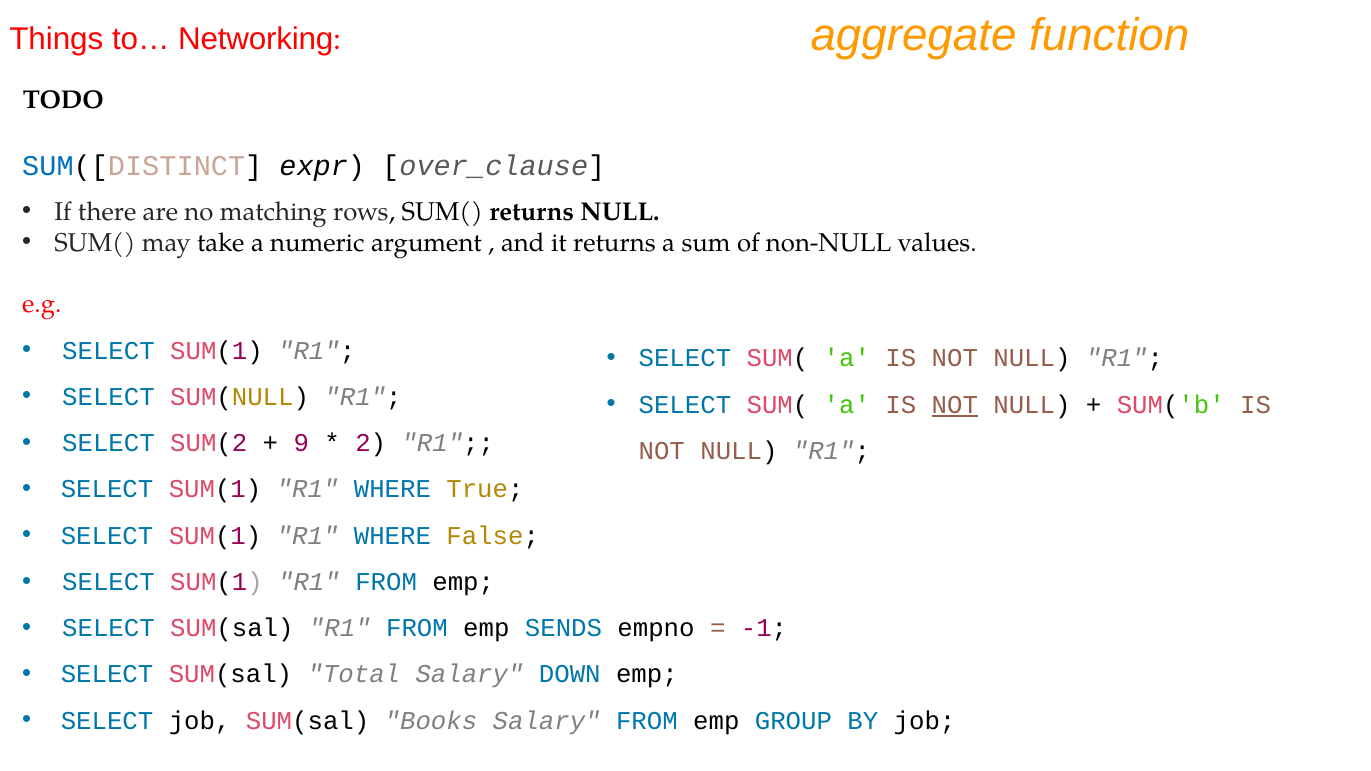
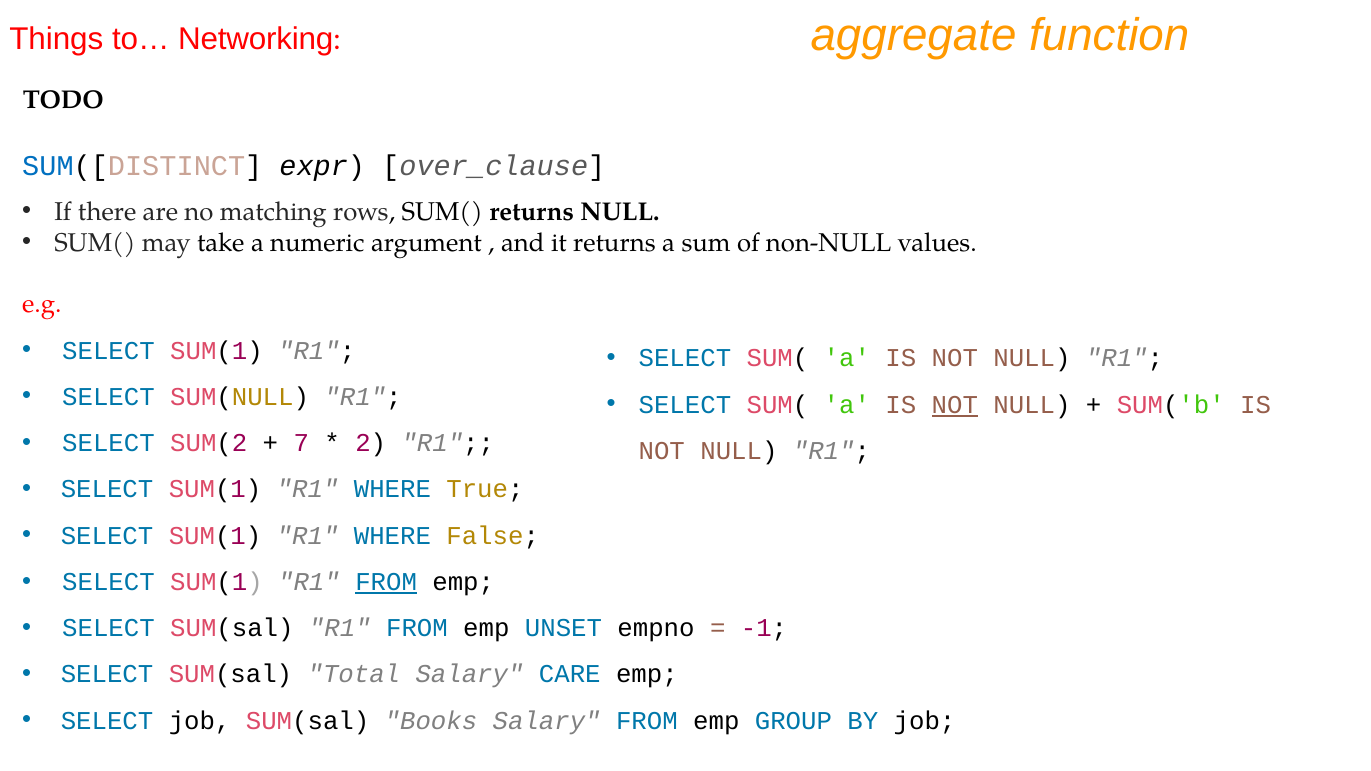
9: 9 -> 7
FROM at (386, 582) underline: none -> present
SENDS: SENDS -> UNSET
DOWN: DOWN -> CARE
